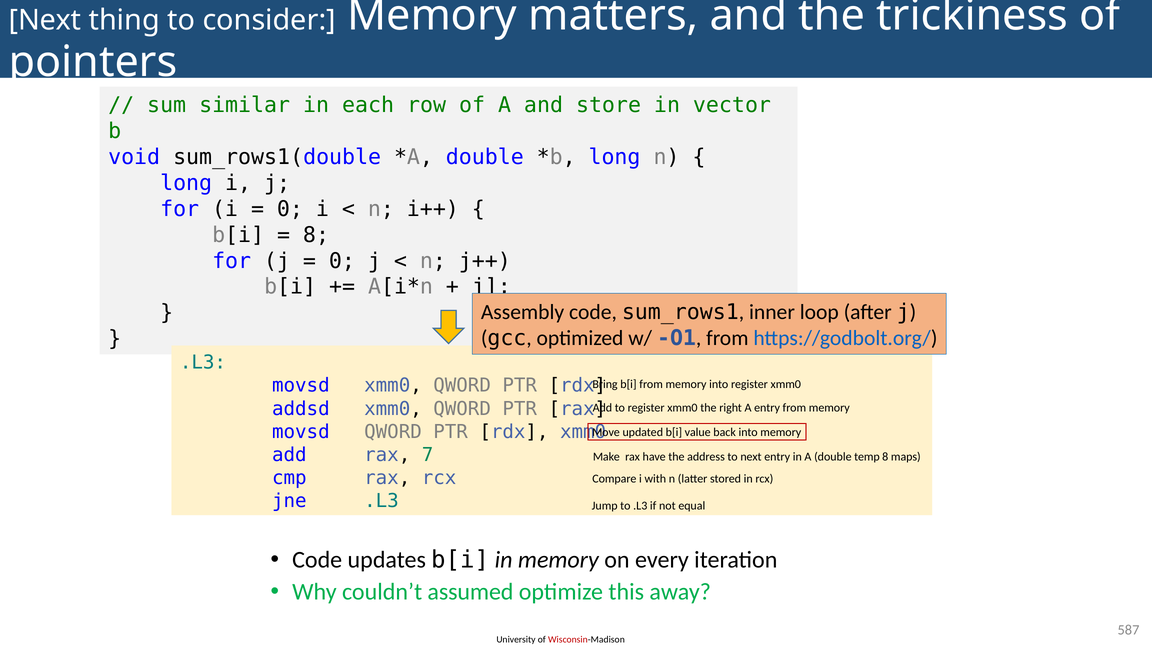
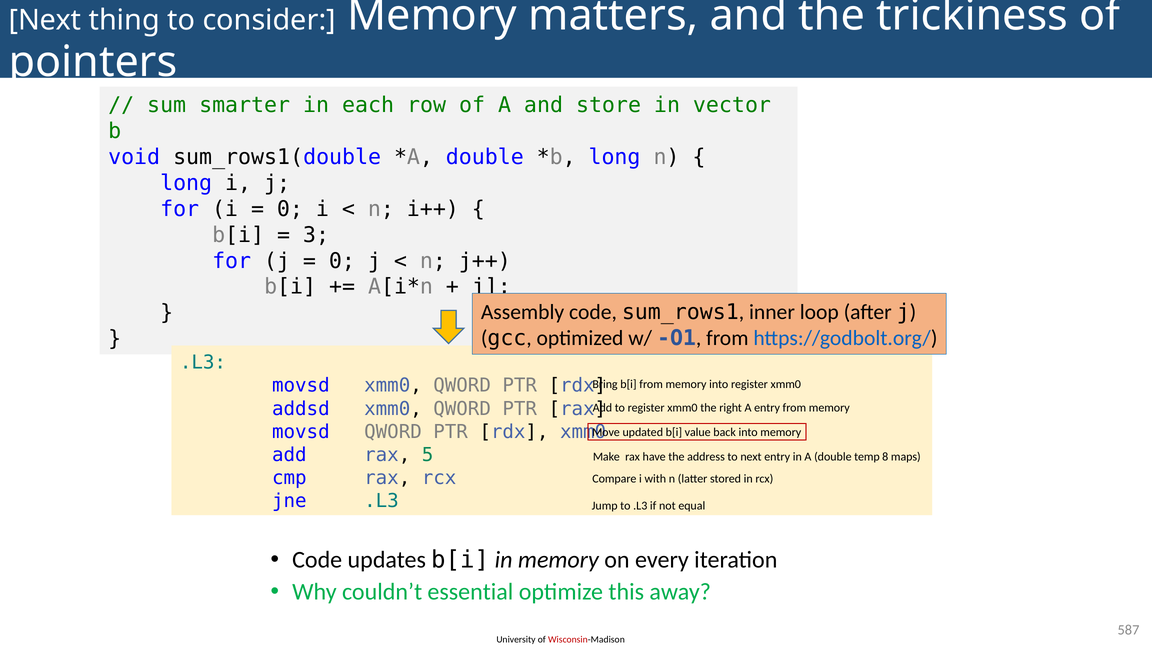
similar: similar -> smarter
8 at (316, 235): 8 -> 3
7: 7 -> 5
assumed: assumed -> essential
